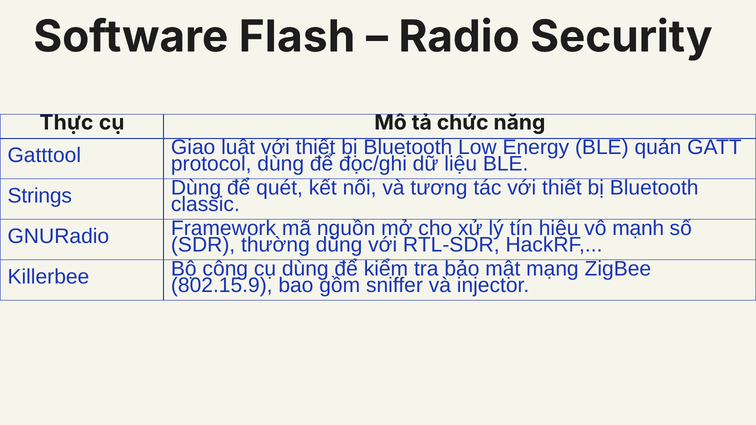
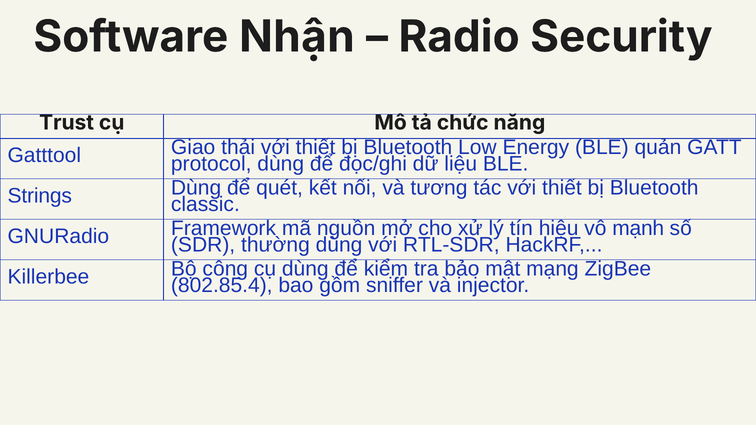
Flash: Flash -> Nhận
Thực: Thực -> Trust
luật: luật -> thải
802.15.9: 802.15.9 -> 802.85.4
